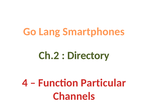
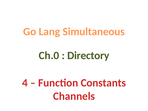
Smartphones: Smartphones -> Simultaneous
Ch.2: Ch.2 -> Ch.0
Particular: Particular -> Constants
